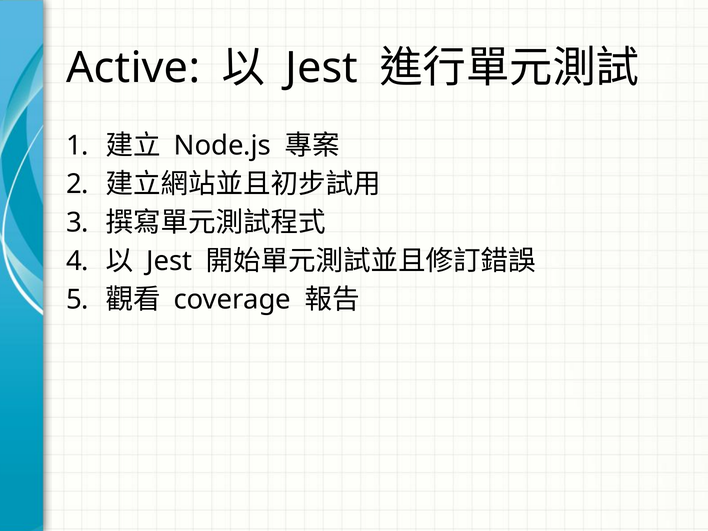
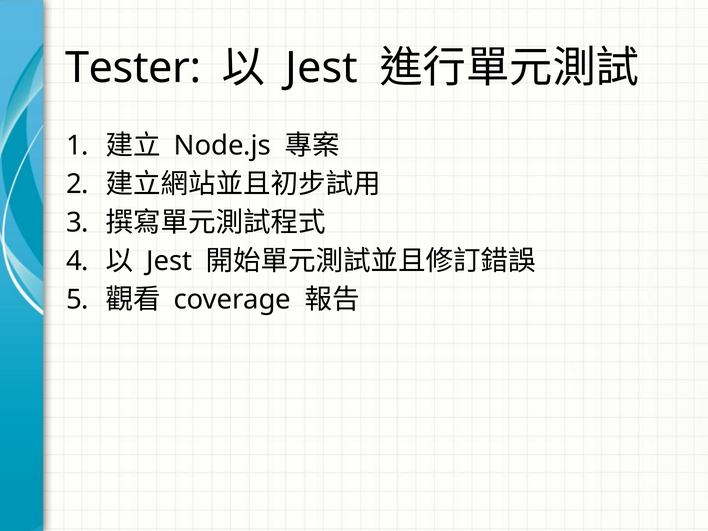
Active: Active -> Tester
